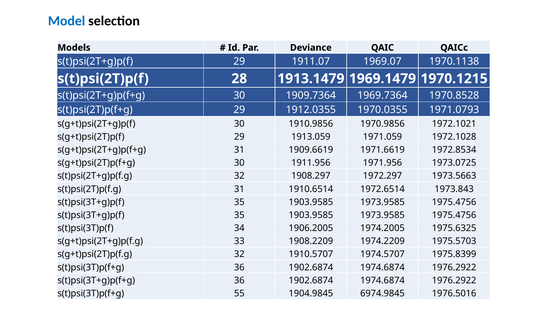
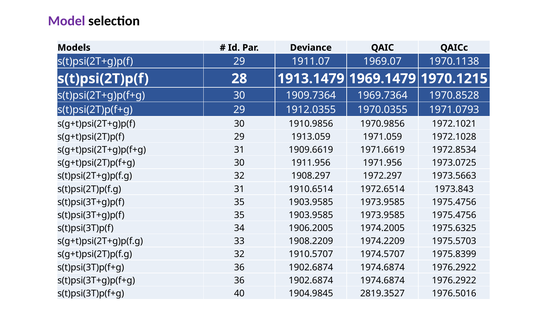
Model colour: blue -> purple
55: 55 -> 40
6974.9845: 6974.9845 -> 2819.3527
